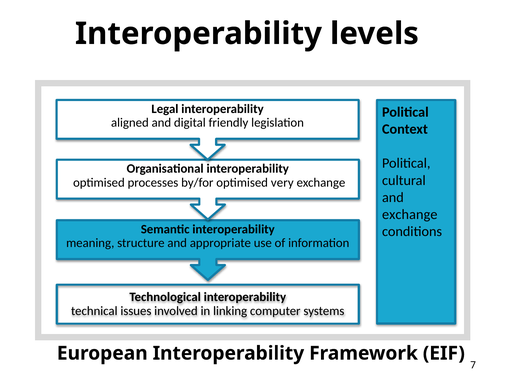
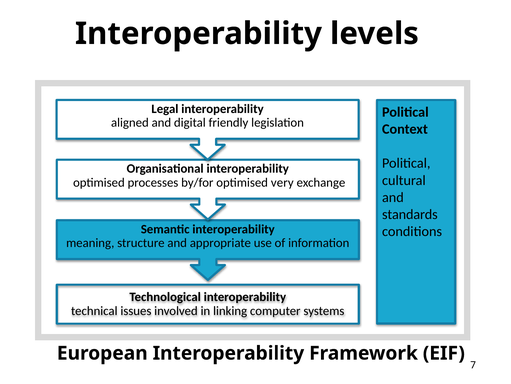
exchange at (410, 214): exchange -> standards
